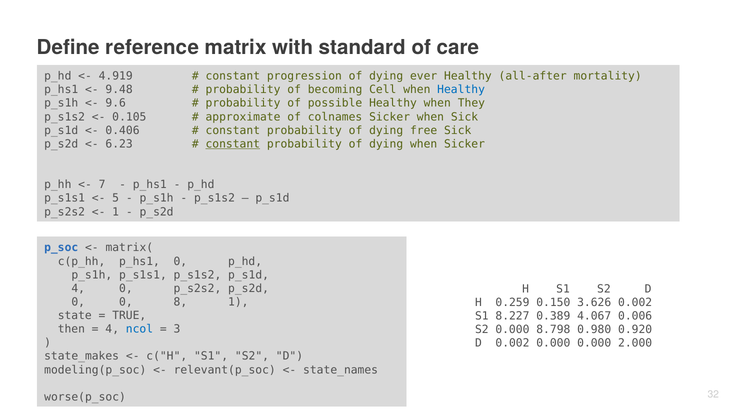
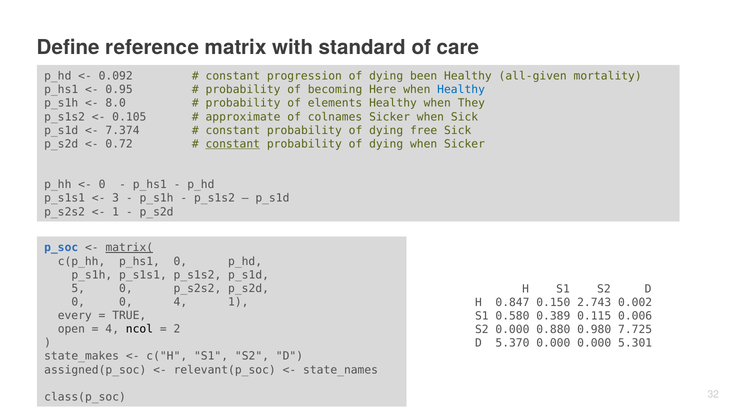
4.919: 4.919 -> 0.092
ever: ever -> been
all-after: all-after -> all-given
9.48: 9.48 -> 0.95
Cell: Cell -> Here
9.6: 9.6 -> 8.0
possible: possible -> elements
0.406: 0.406 -> 7.374
6.23: 6.23 -> 0.72
7 at (102, 185): 7 -> 0
5: 5 -> 3
matrix( underline: none -> present
4 at (78, 288): 4 -> 5
0 8: 8 -> 4
0.259: 0.259 -> 0.847
3.626: 3.626 -> 2.743
state: state -> every
8.227: 8.227 -> 0.580
4.067: 4.067 -> 0.115
then: then -> open
ncol colour: blue -> black
3: 3 -> 2
8.798: 8.798 -> 0.880
0.920: 0.920 -> 7.725
D 0.002: 0.002 -> 5.370
2.000: 2.000 -> 5.301
modeling(p_soc: modeling(p_soc -> assigned(p_soc
worse(p_soc: worse(p_soc -> class(p_soc
